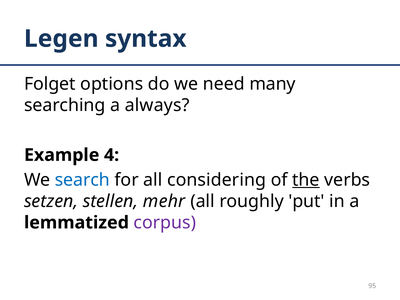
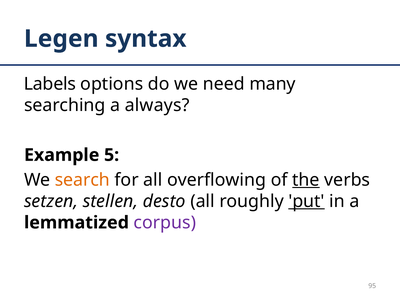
Folget: Folget -> Labels
4: 4 -> 5
search colour: blue -> orange
considering: considering -> overflowing
mehr: mehr -> desto
put underline: none -> present
